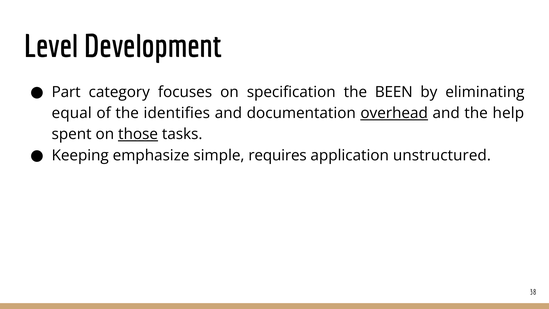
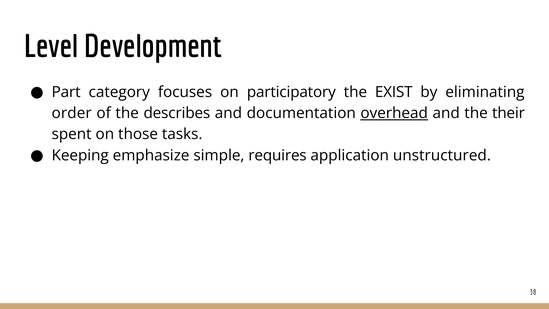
specification: specification -> participatory
BEEN: BEEN -> EXIST
equal: equal -> order
identifies: identifies -> describes
help: help -> their
those underline: present -> none
